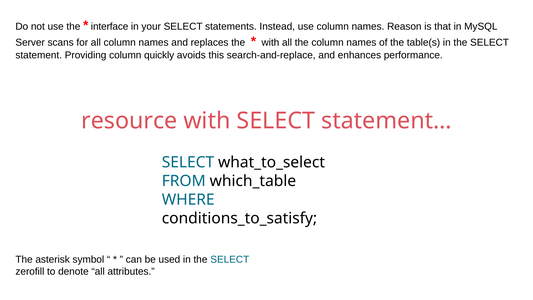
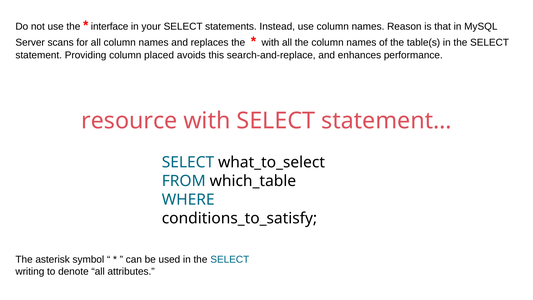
quickly: quickly -> placed
zerofill: zerofill -> writing
